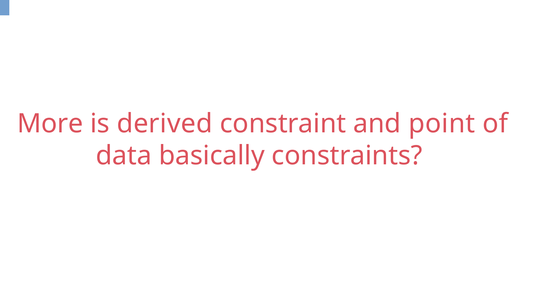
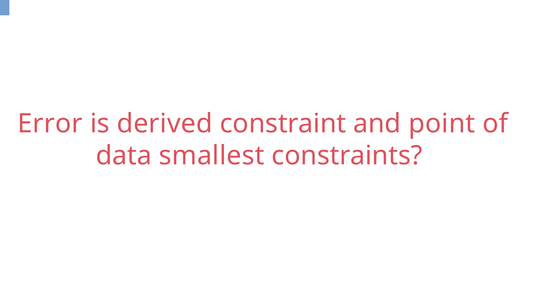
More: More -> Error
basically: basically -> smallest
